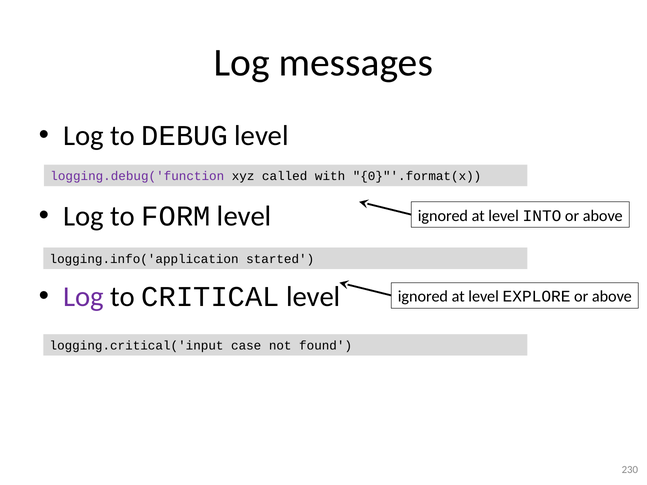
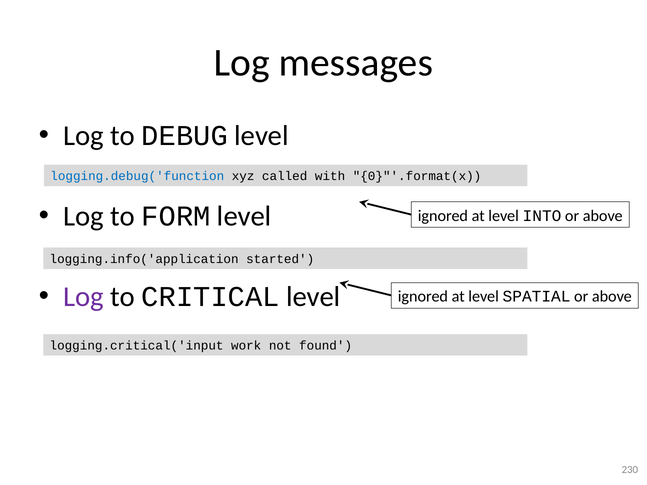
logging.debug('function colour: purple -> blue
EXPLORE: EXPLORE -> SPATIAL
case: case -> work
